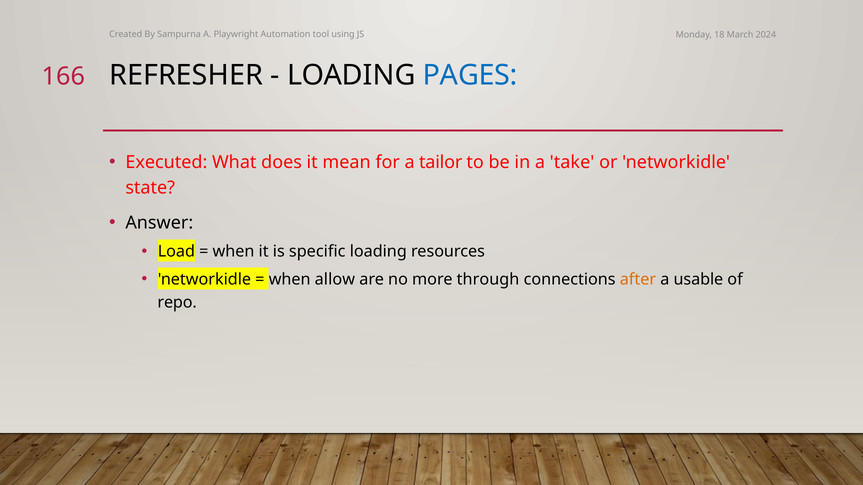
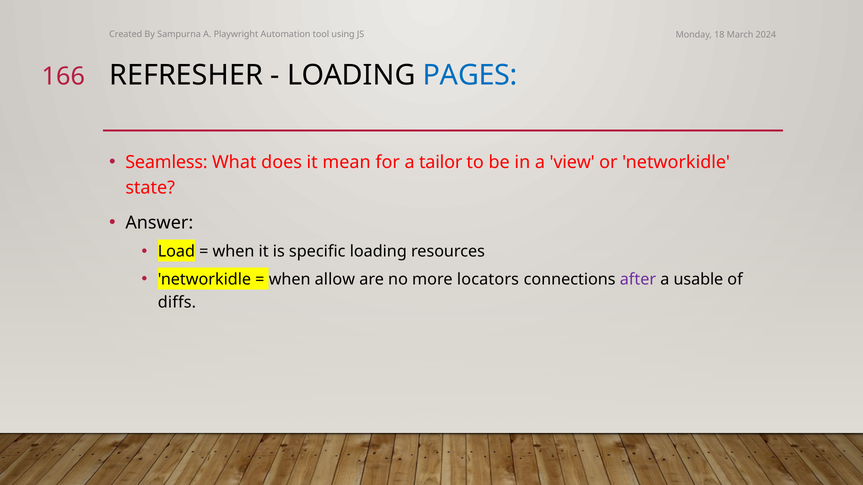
Executed: Executed -> Seamless
take: take -> view
through: through -> locators
after colour: orange -> purple
repo: repo -> diffs
